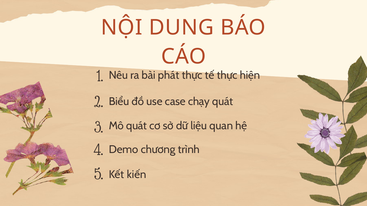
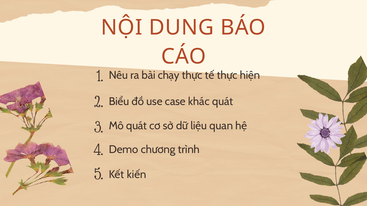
phát: phát -> chạy
chạy: chạy -> khác
